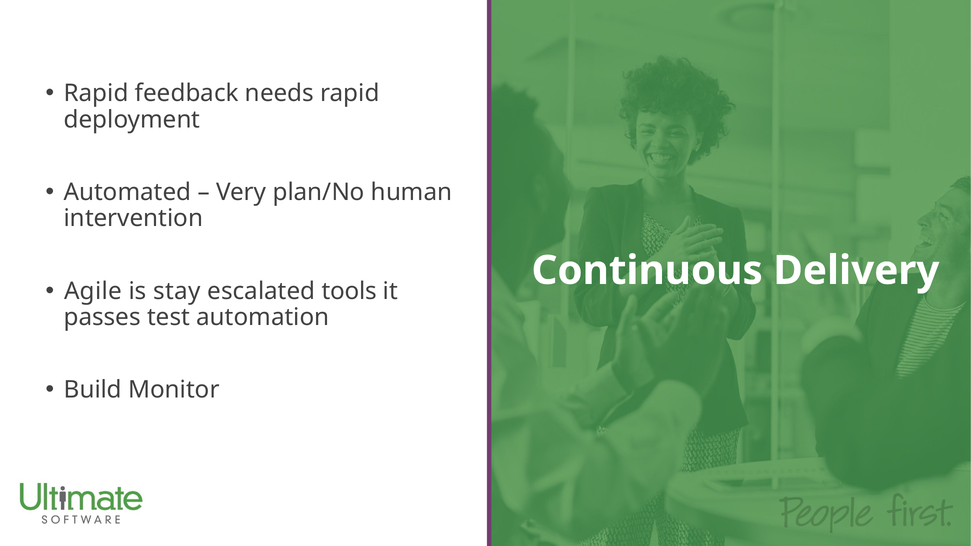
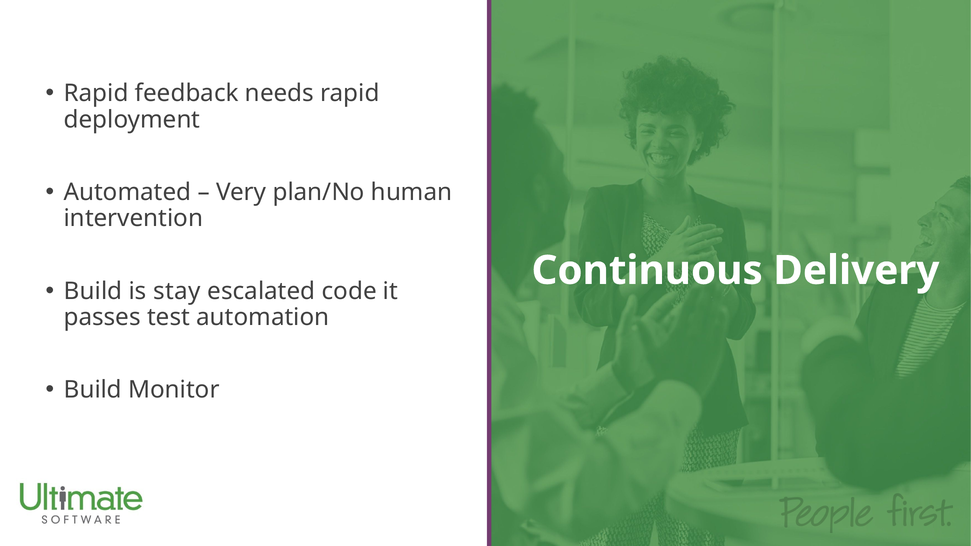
Agile at (93, 291): Agile -> Build
tools: tools -> code
